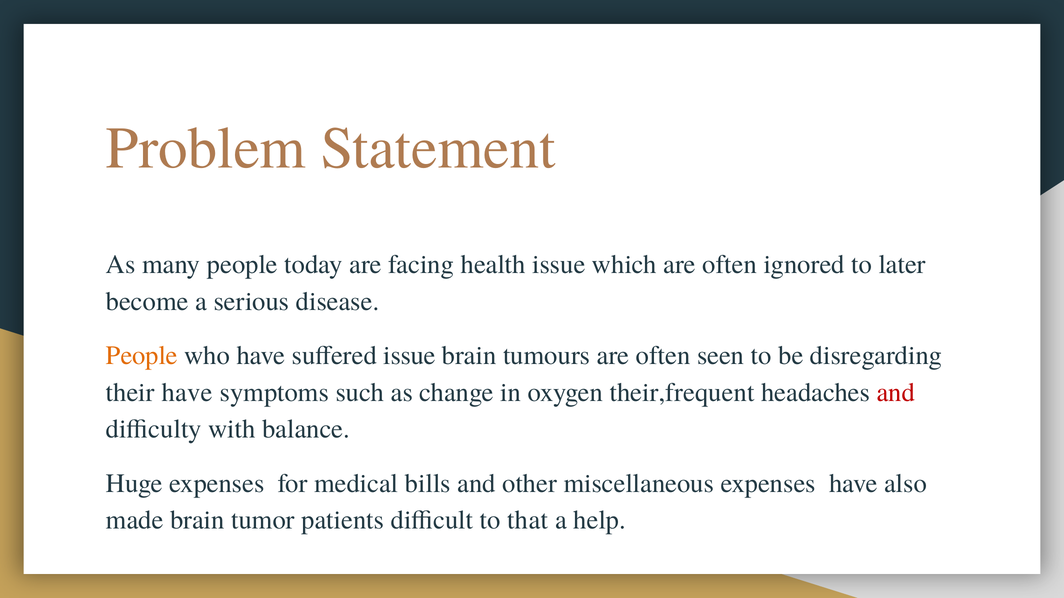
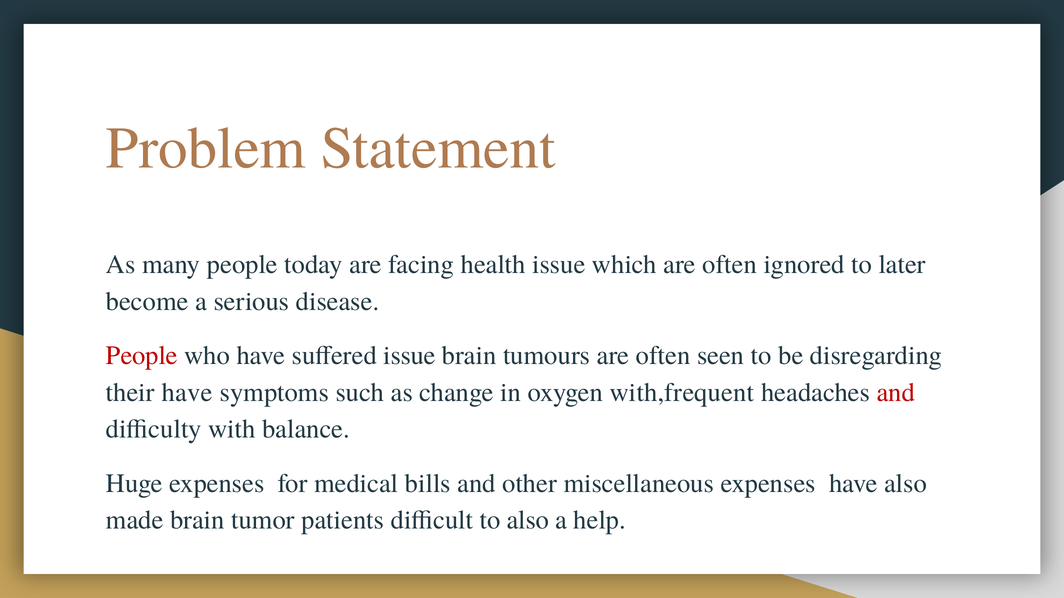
People at (142, 356) colour: orange -> red
their,frequent: their,frequent -> with,frequent
to that: that -> also
